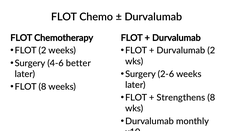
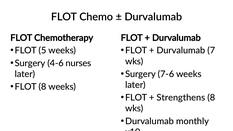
FLOT 2: 2 -> 5
Durvalumab 2: 2 -> 7
better: better -> nurses
2-6: 2-6 -> 7-6
